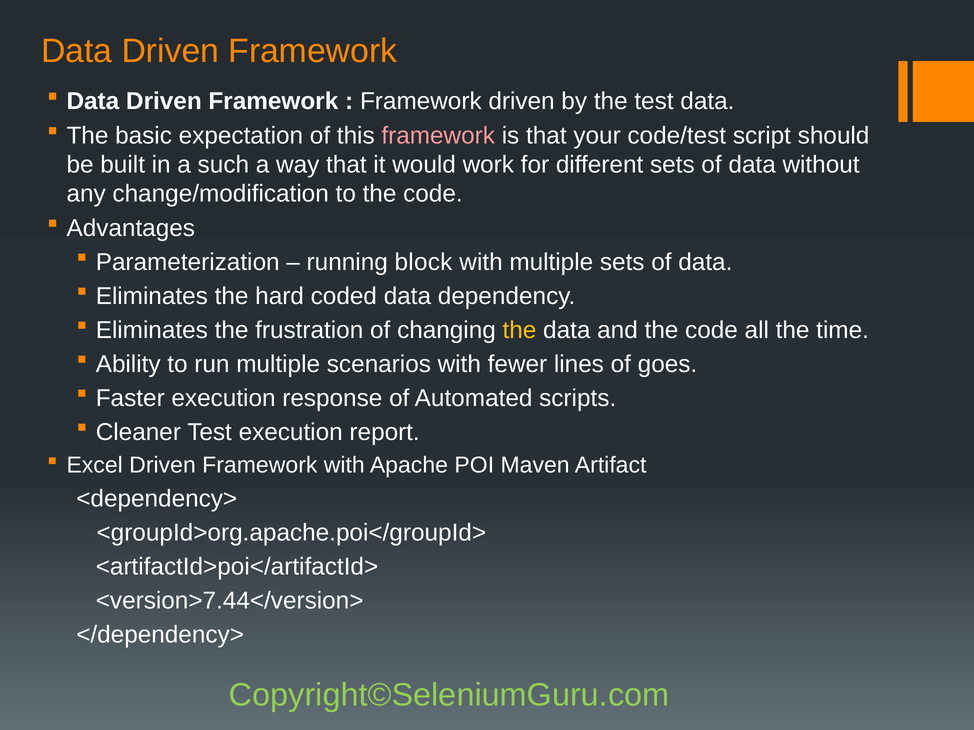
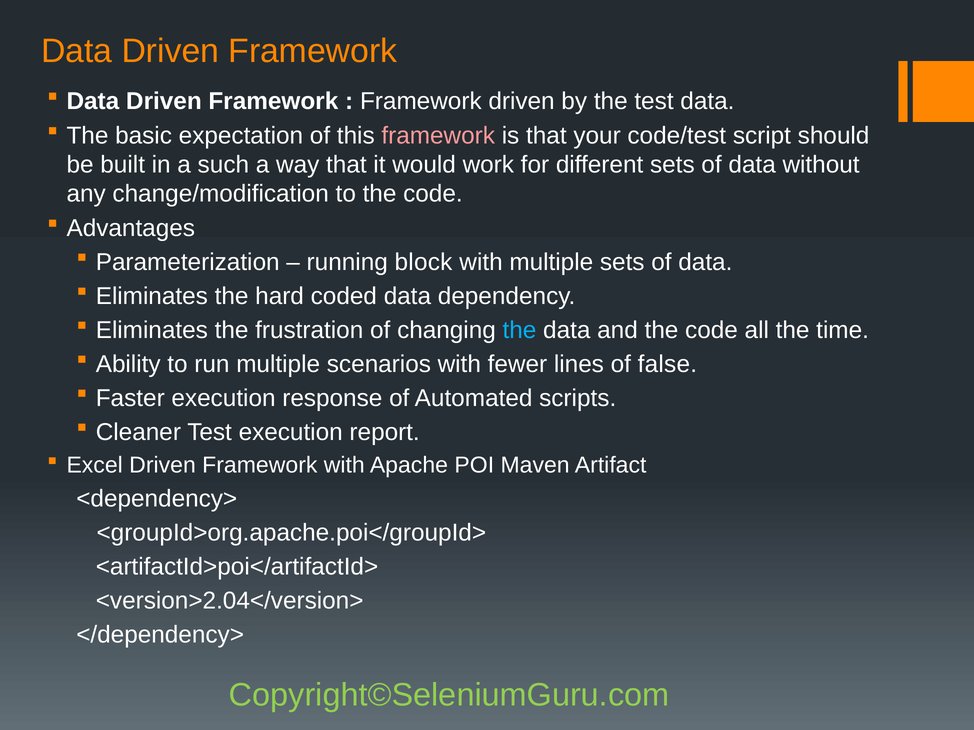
the at (519, 330) colour: yellow -> light blue
goes: goes -> false
<version>7.44</version>: <version>7.44</version> -> <version>2.04</version>
